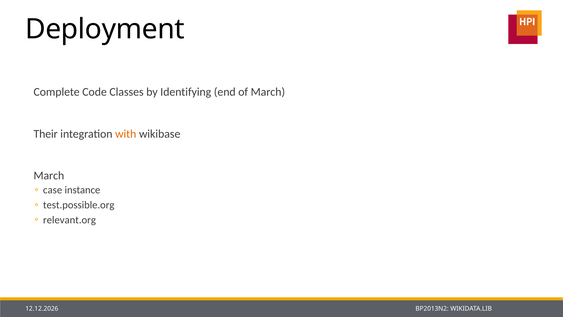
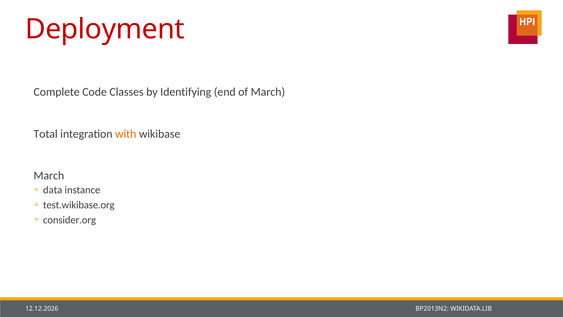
Deployment colour: black -> red
Their: Their -> Total
case: case -> data
test.possible.org: test.possible.org -> test.wikibase.org
relevant.org: relevant.org -> consider.org
